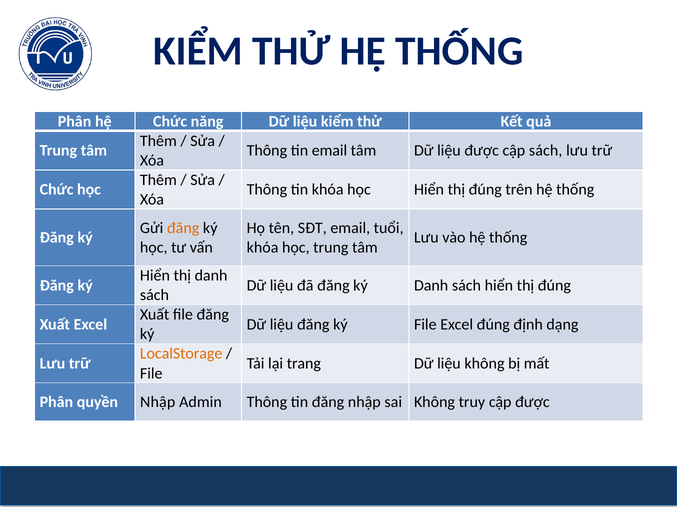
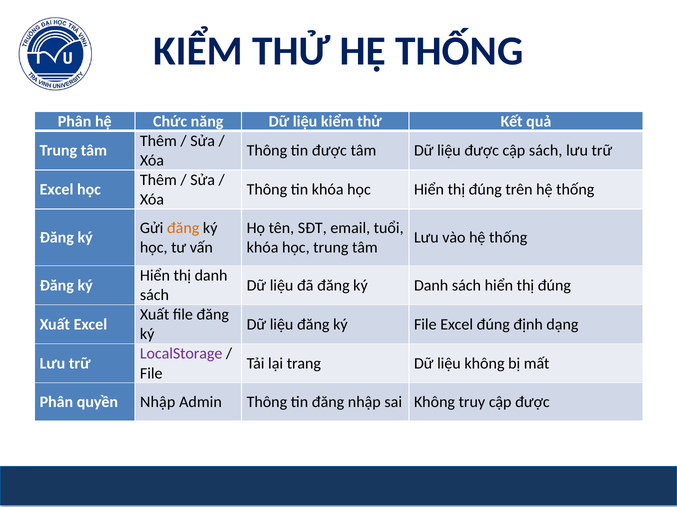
tin email: email -> được
Chức at (57, 190): Chức -> Excel
LocalStorage colour: orange -> purple
